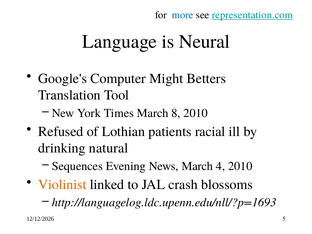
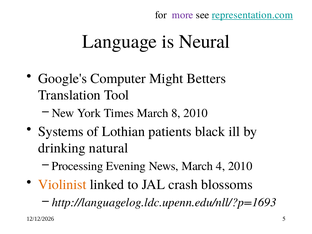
more colour: blue -> purple
Refused: Refused -> Systems
racial: racial -> black
Sequences: Sequences -> Processing
